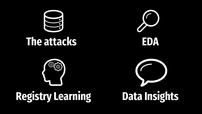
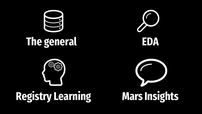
attacks: attacks -> general
Data: Data -> Mars
